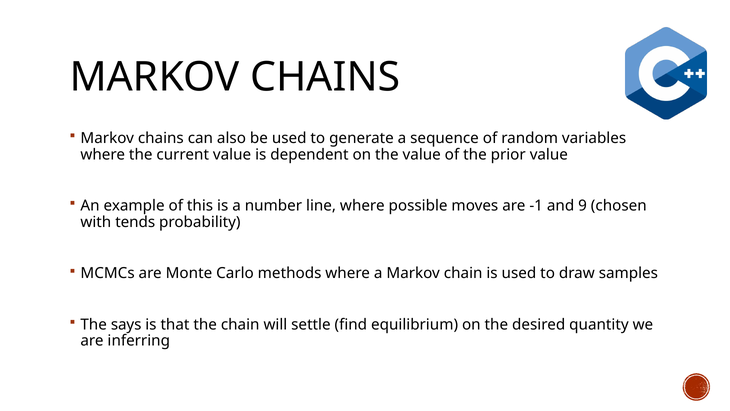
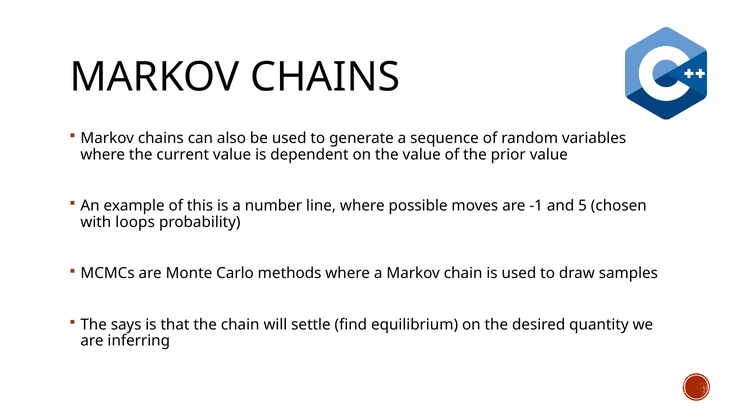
9: 9 -> 5
tends: tends -> loops
